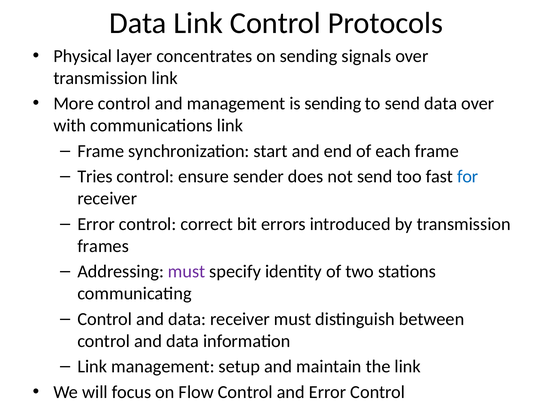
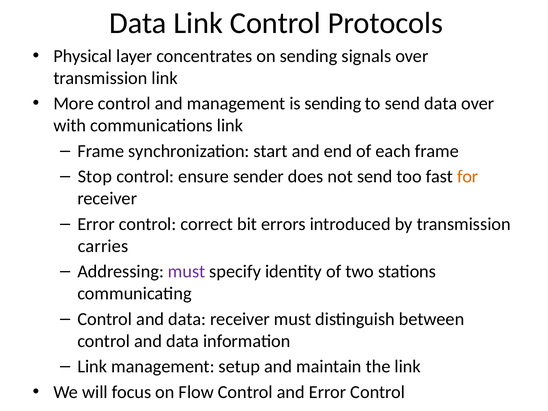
Tries: Tries -> Stop
for colour: blue -> orange
frames: frames -> carries
